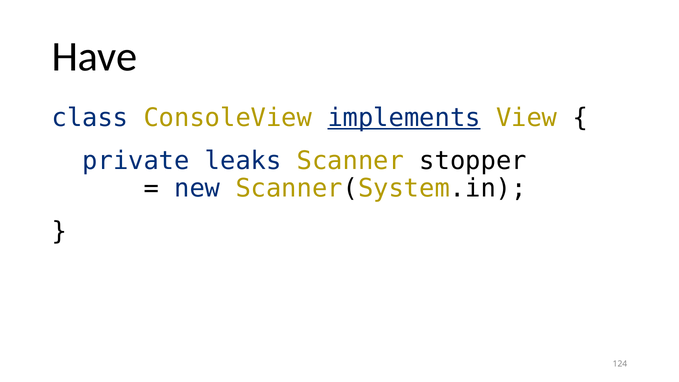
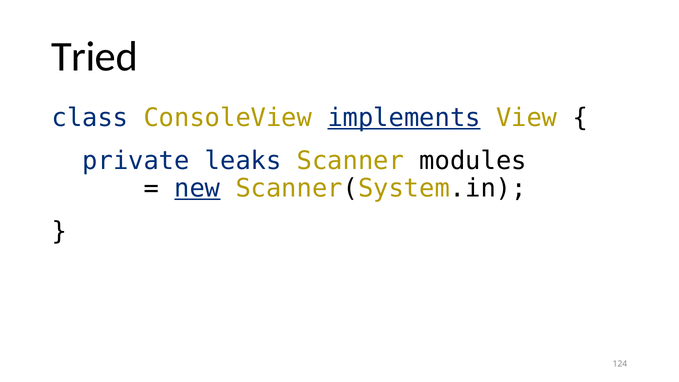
Have: Have -> Tried
stopper: stopper -> modules
new underline: none -> present
